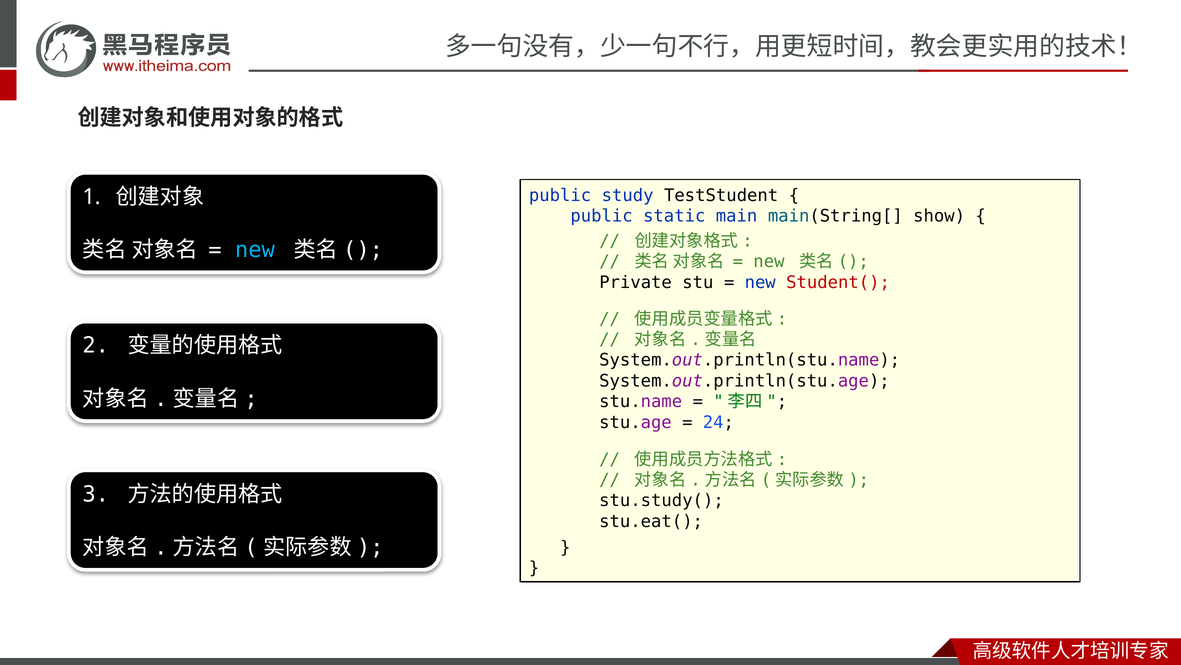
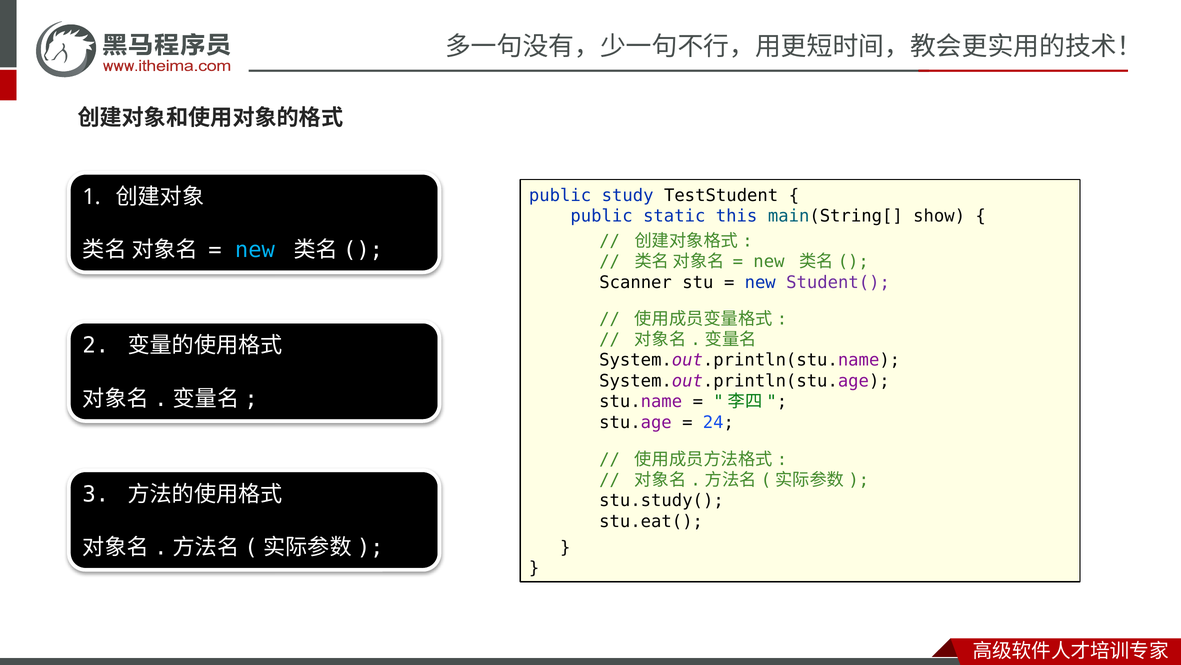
main: main -> this
Private: Private -> Scanner
Student( colour: red -> purple
